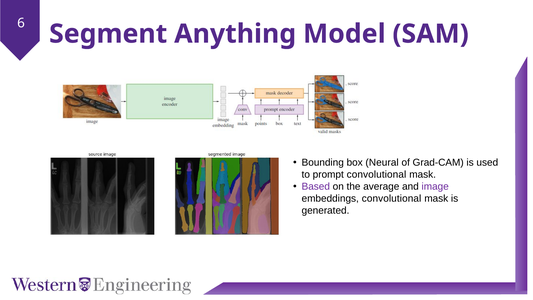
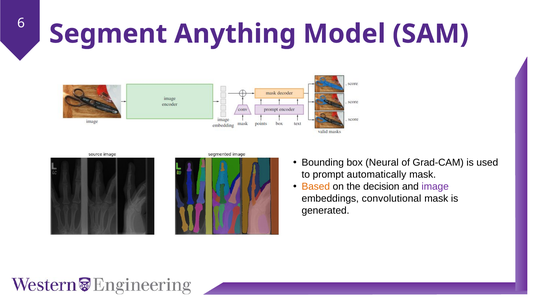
prompt convolutional: convolutional -> automatically
Based colour: purple -> orange
average: average -> decision
